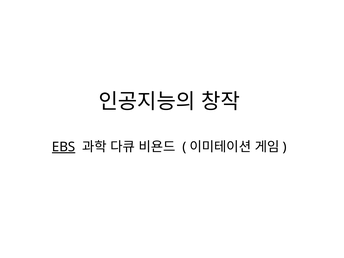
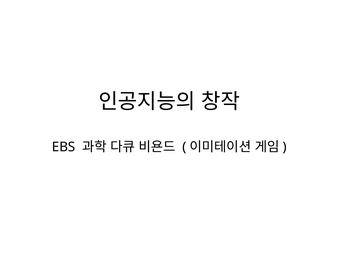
EBS underline: present -> none
